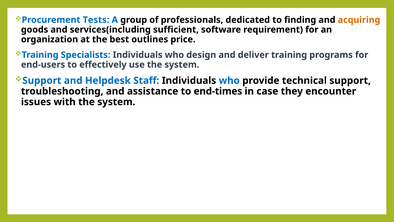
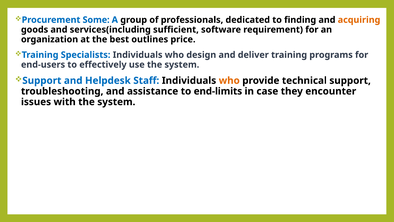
Tests: Tests -> Some
who at (229, 80) colour: blue -> orange
end-times: end-times -> end-limits
